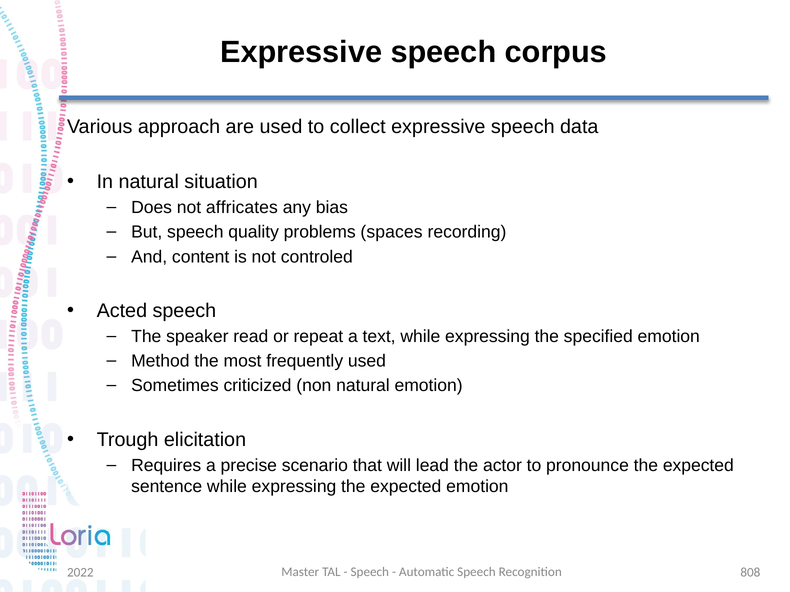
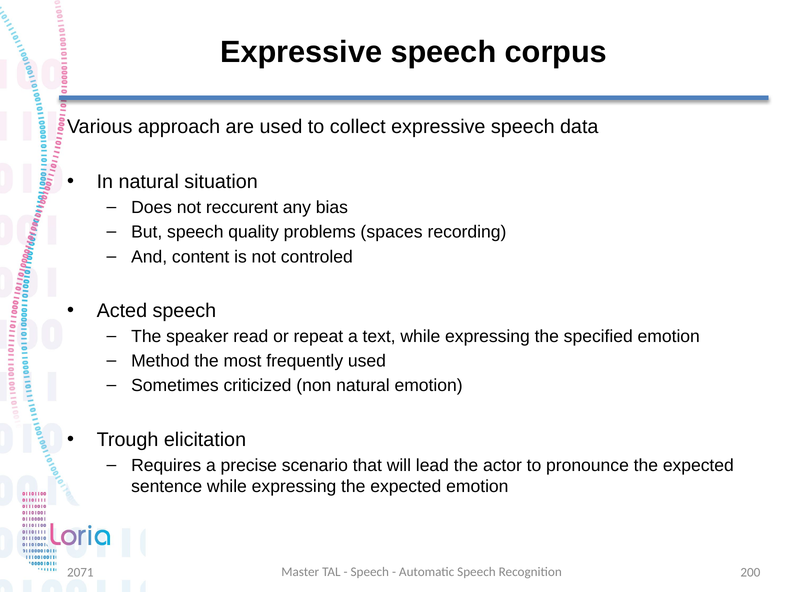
affricates: affricates -> reccurent
808: 808 -> 200
2022: 2022 -> 2071
